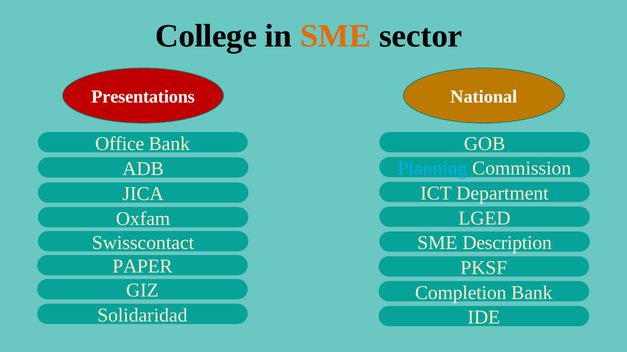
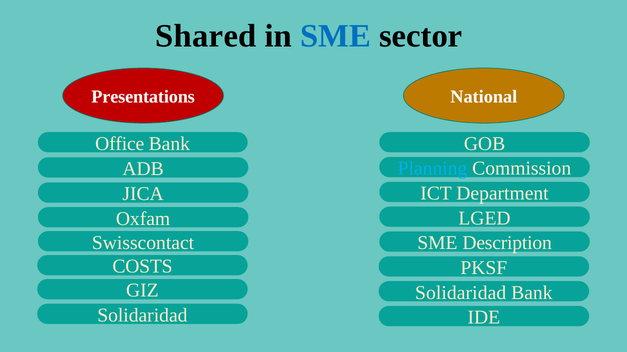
College: College -> Shared
SME at (336, 36) colour: orange -> blue
PAPER: PAPER -> COSTS
Completion at (461, 293): Completion -> Solidaridad
